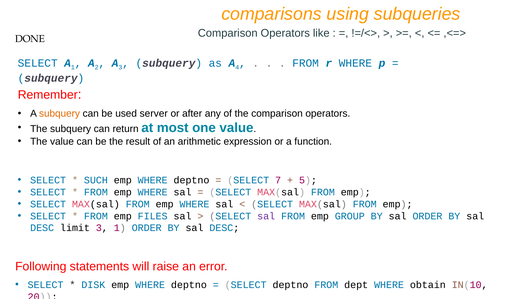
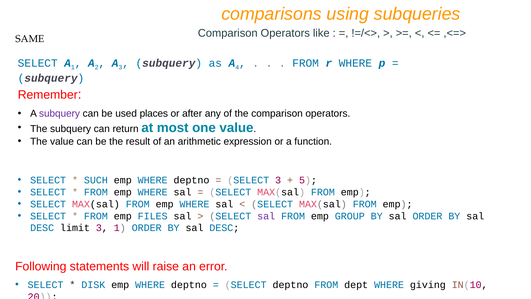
DONE: DONE -> SAME
subquery at (59, 114) colour: orange -> purple
server: server -> places
SELECT 7: 7 -> 3
obtain: obtain -> giving
